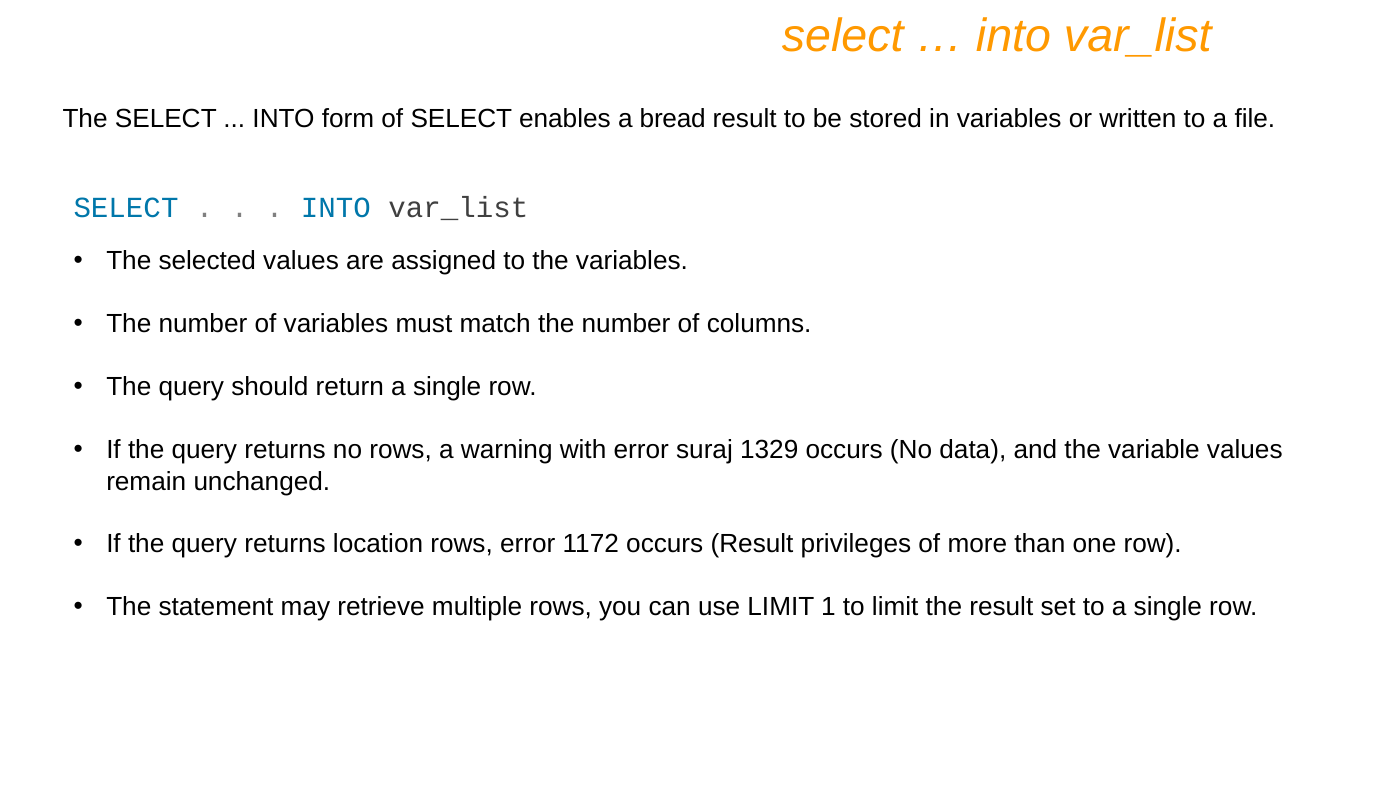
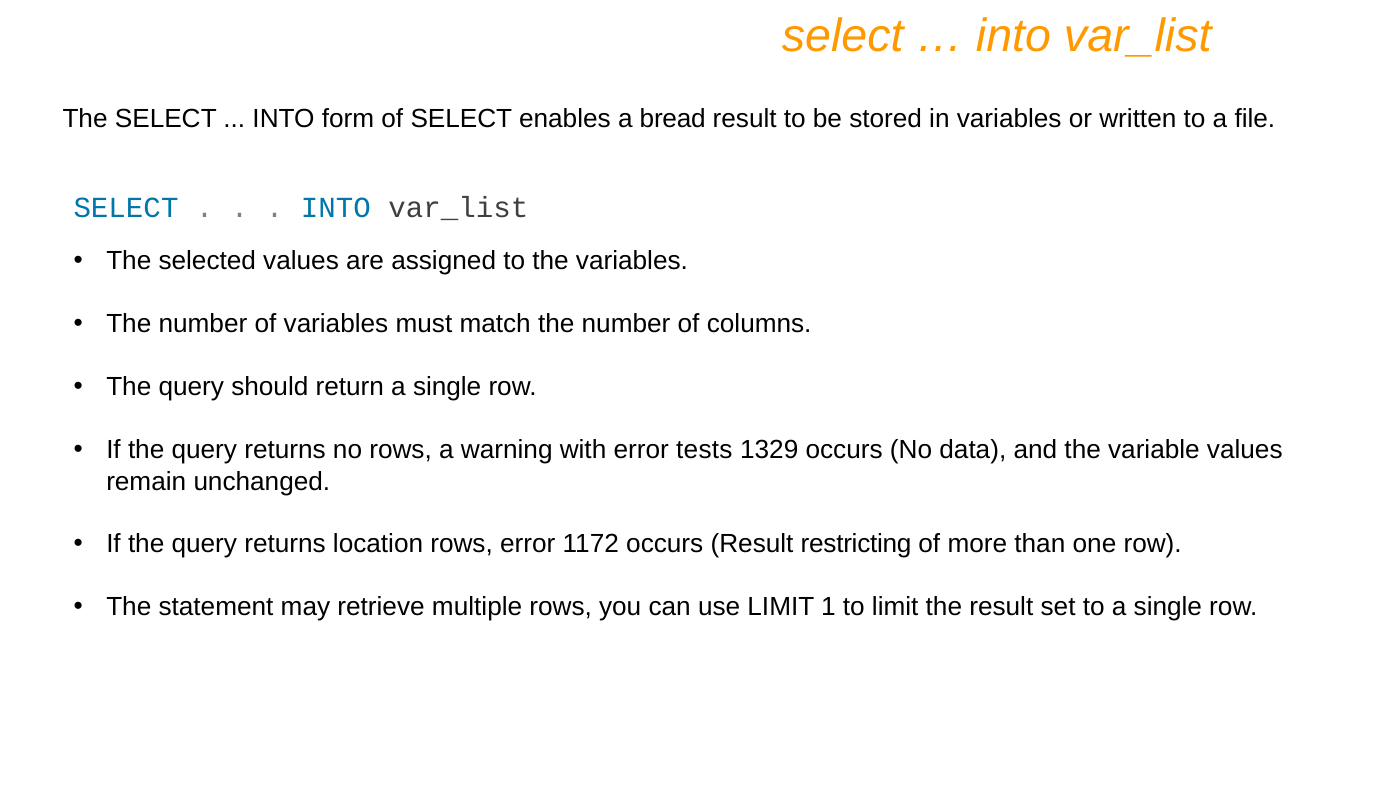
suraj: suraj -> tests
privileges: privileges -> restricting
